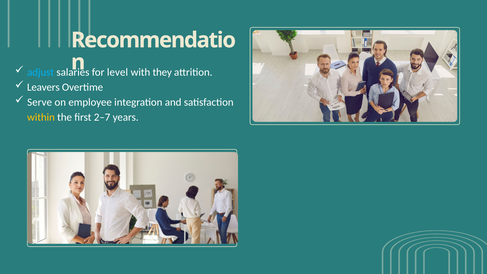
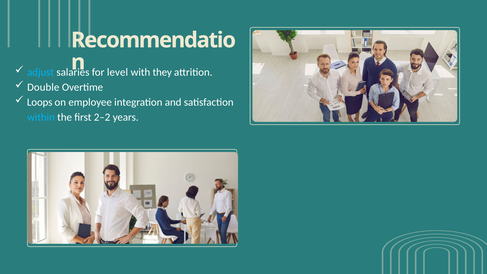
Leavers: Leavers -> Double
Serve: Serve -> Loops
within colour: yellow -> light blue
2–7: 2–7 -> 2–2
